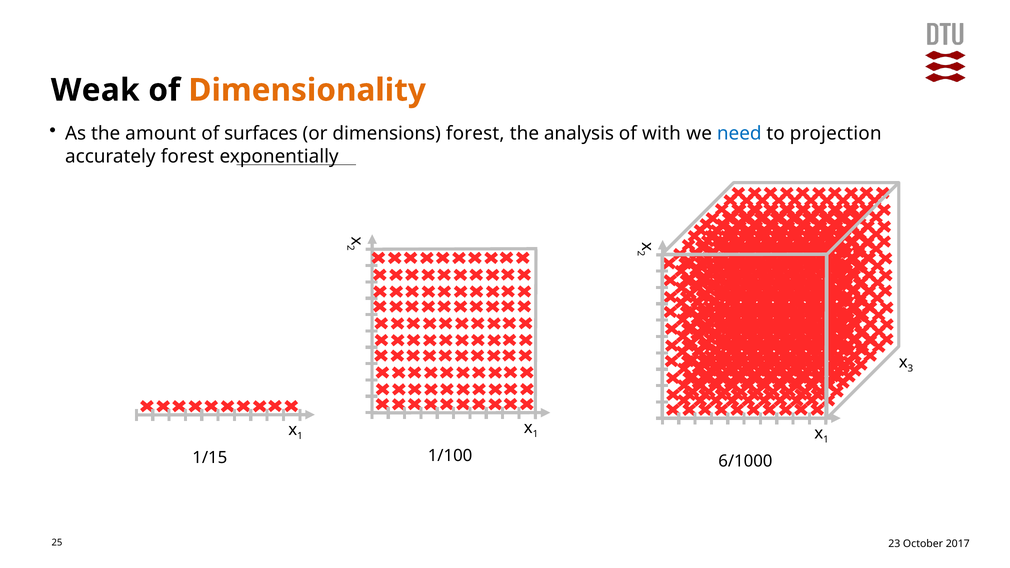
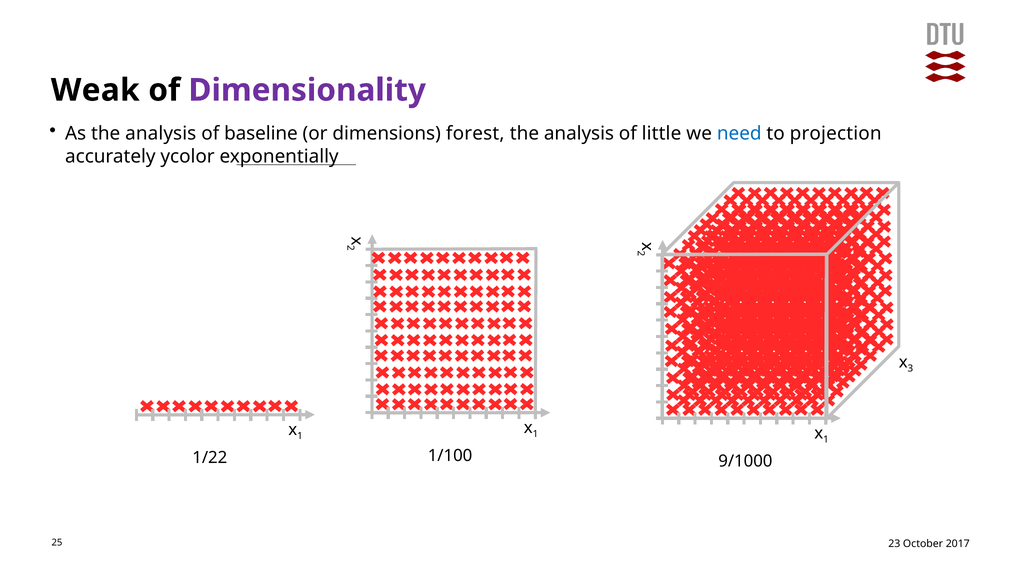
Dimensionality colour: orange -> purple
As the amount: amount -> analysis
surfaces: surfaces -> baseline
with: with -> little
accurately forest: forest -> ycolor
1/15: 1/15 -> 1/22
6/1000: 6/1000 -> 9/1000
